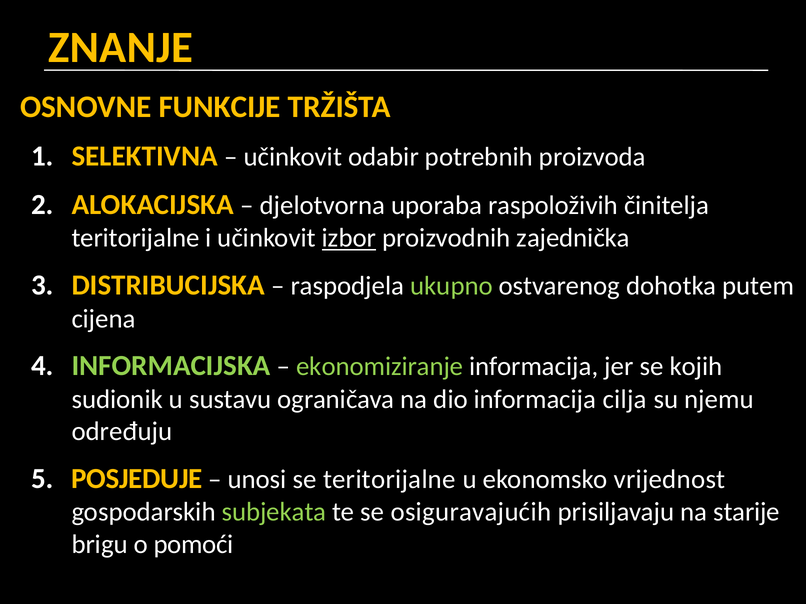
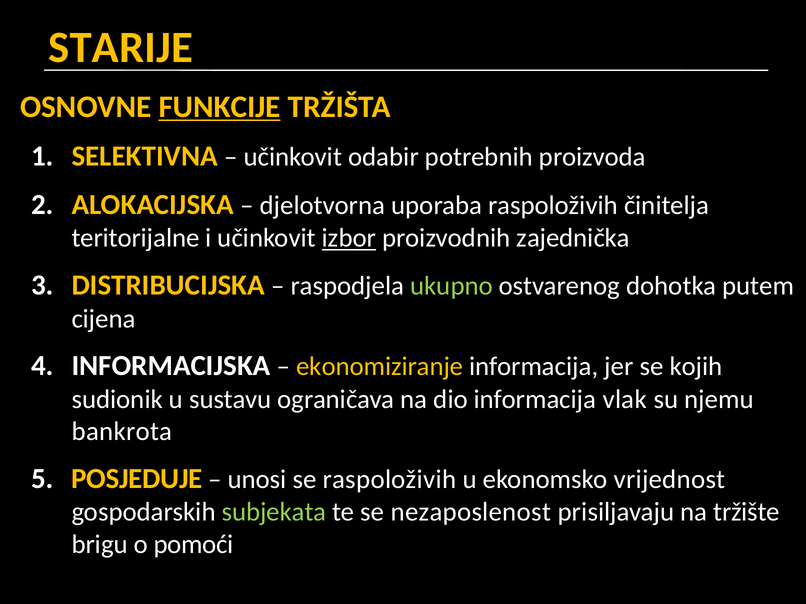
ZNANJE: ZNANJE -> STARIJE
FUNKCIJE underline: none -> present
INFORMACIJSKA colour: light green -> white
ekonomiziranje colour: light green -> yellow
cilja: cilja -> vlak
određuju: određuju -> bankrota
se teritorijalne: teritorijalne -> raspoloživih
osiguravajućih: osiguravajućih -> nezaposlenost
starije: starije -> tržište
